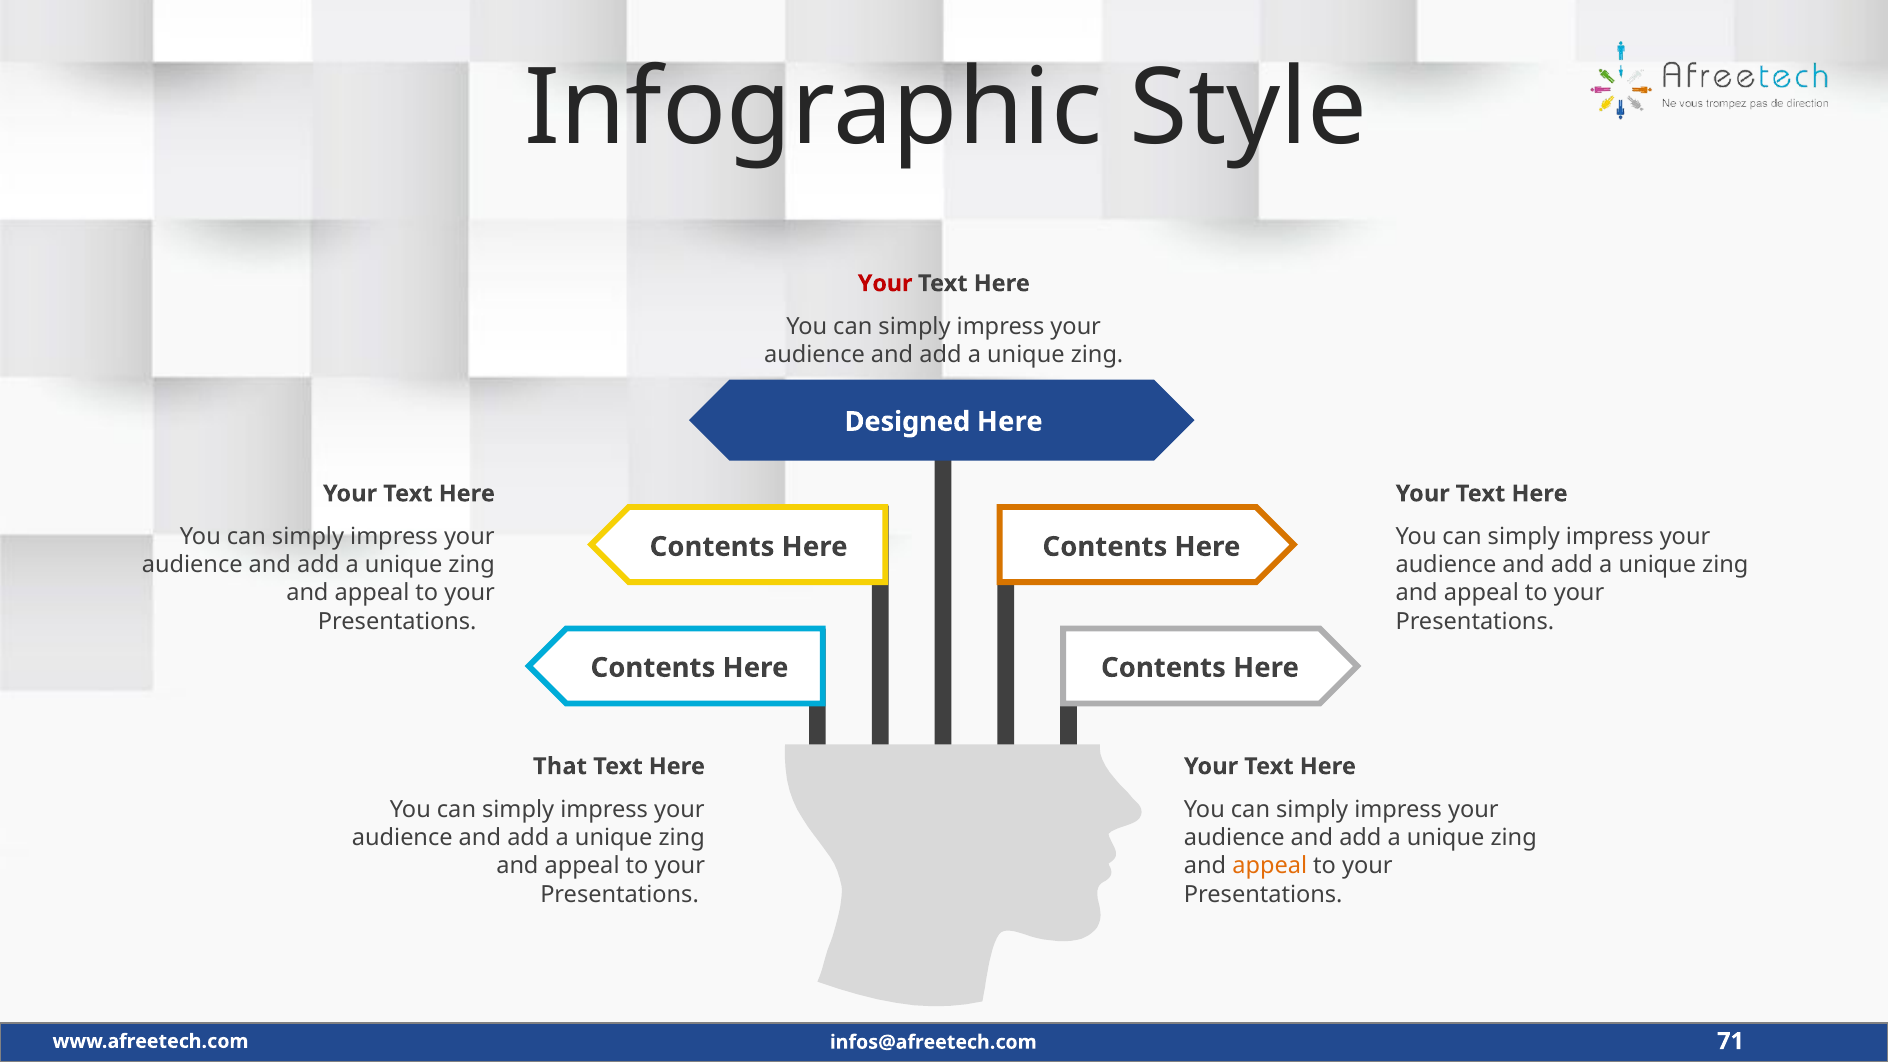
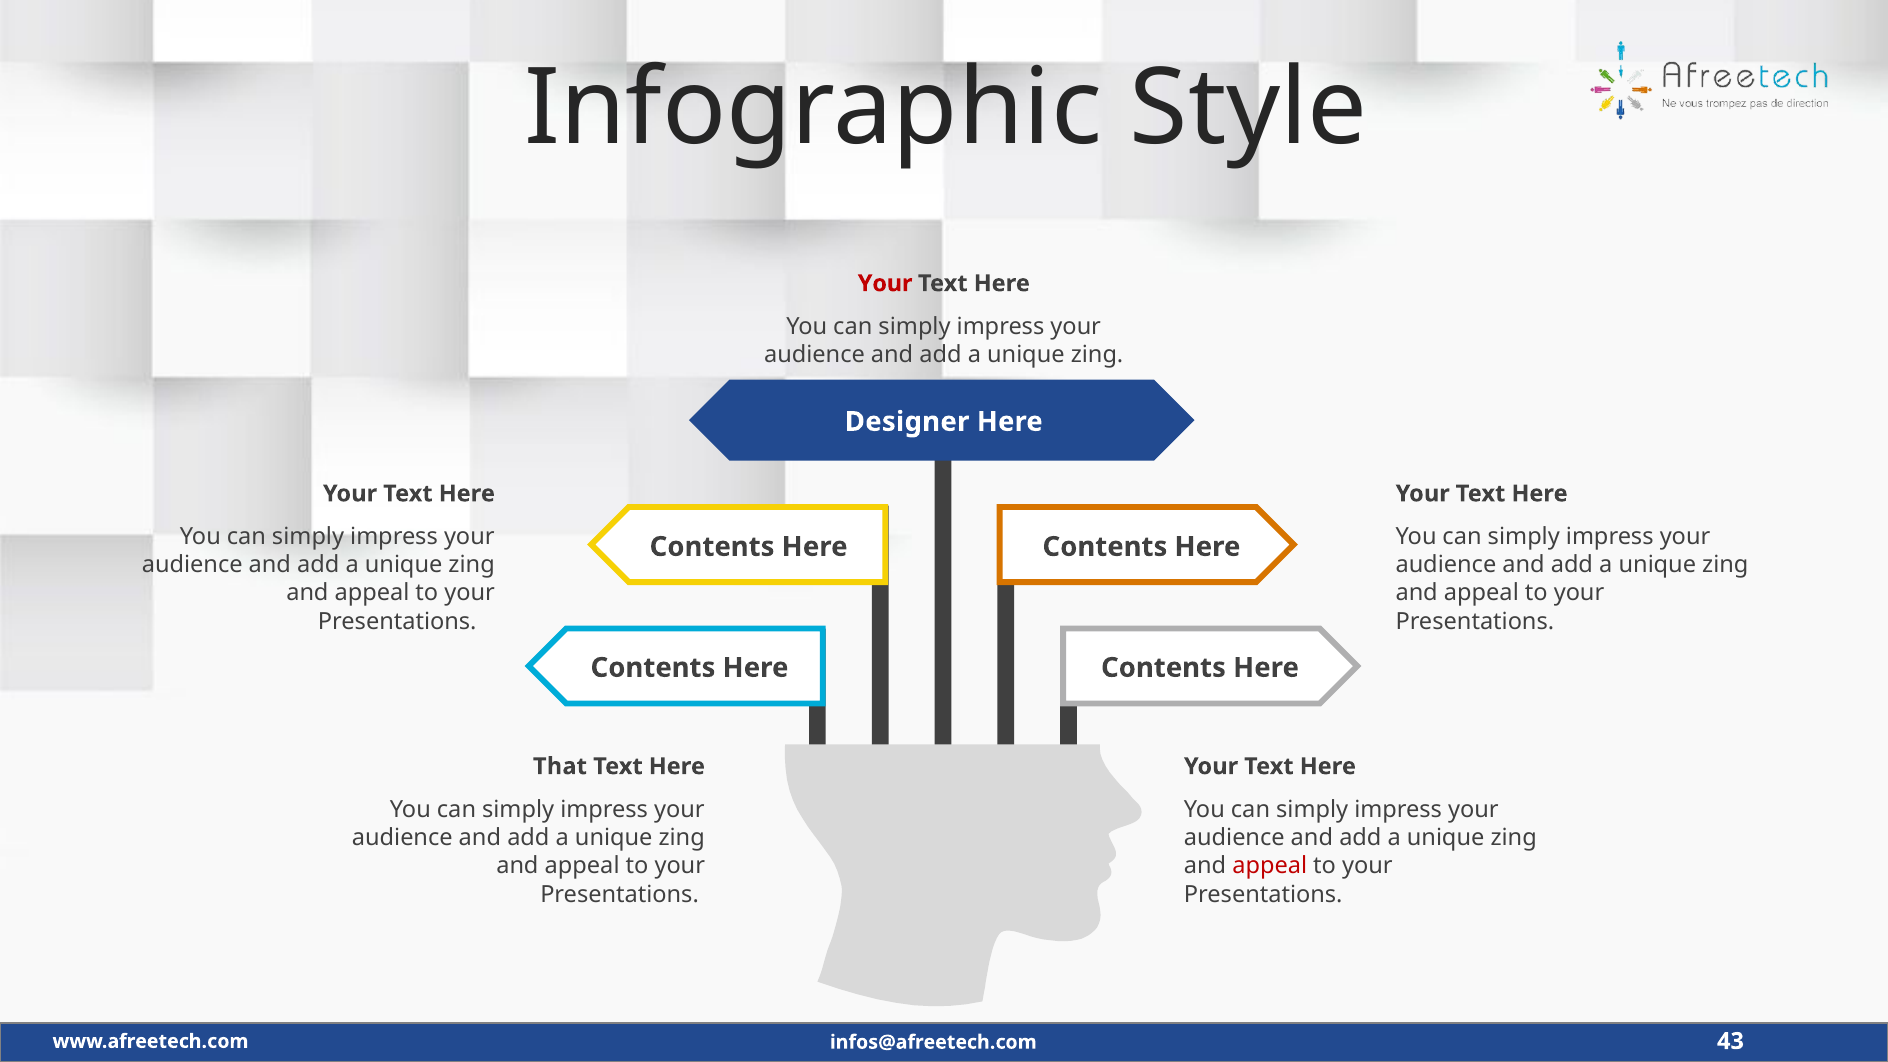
Designed: Designed -> Designer
appeal at (1270, 866) colour: orange -> red
71: 71 -> 43
